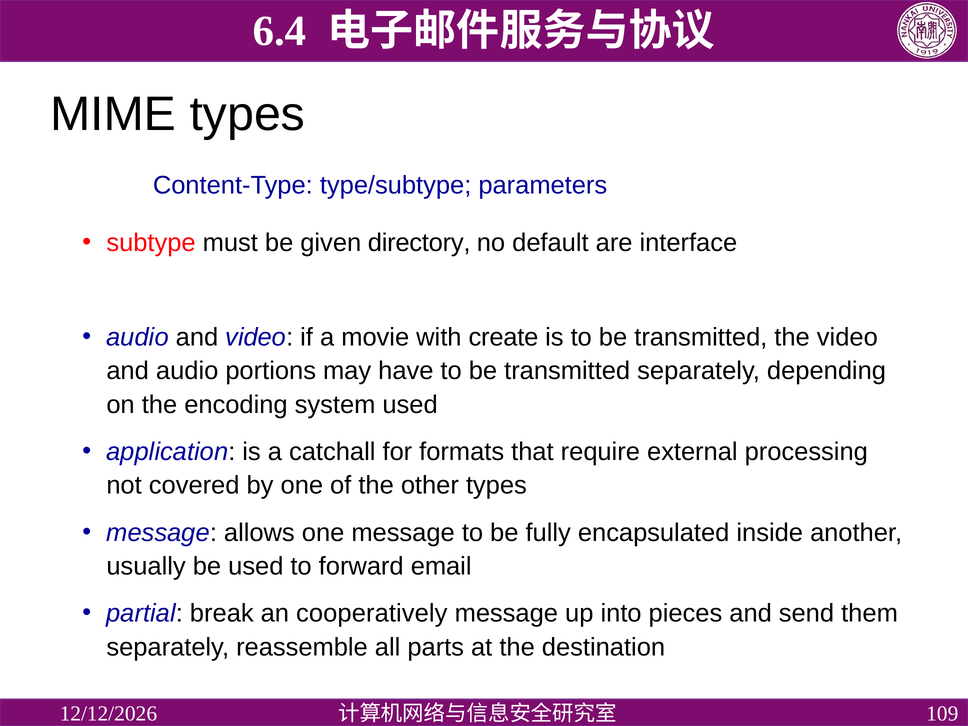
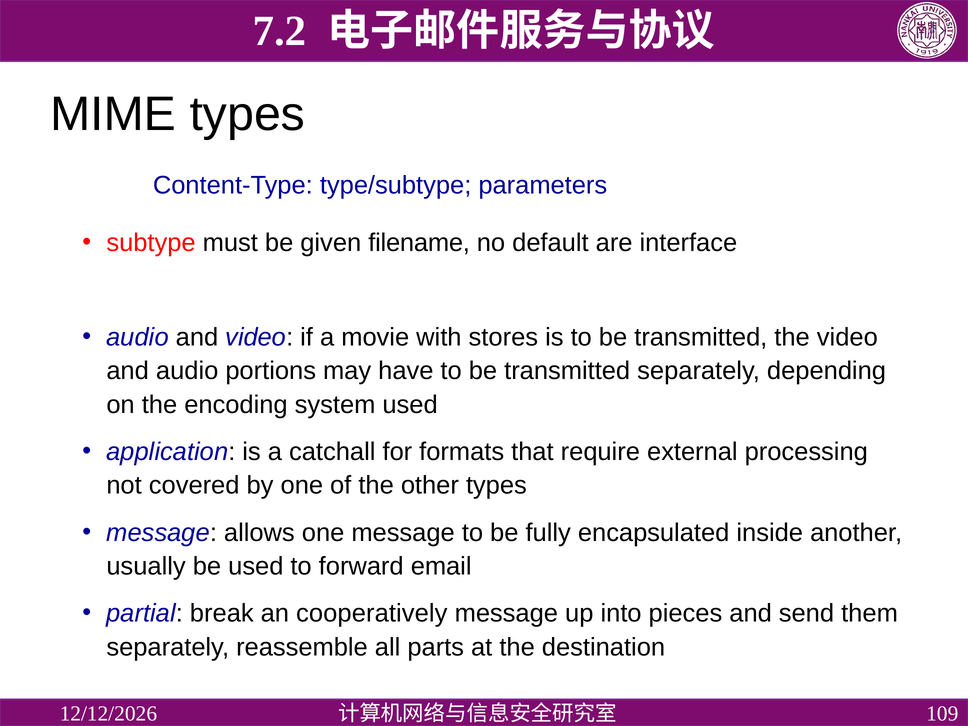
6.4: 6.4 -> 7.2
directory: directory -> filename
create: create -> stores
